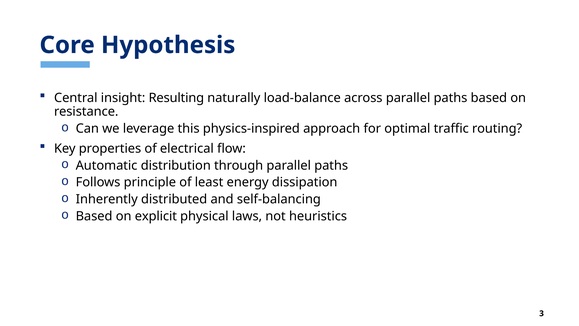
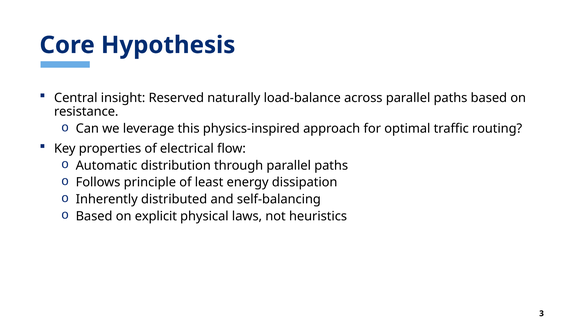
Resulting: Resulting -> Reserved
